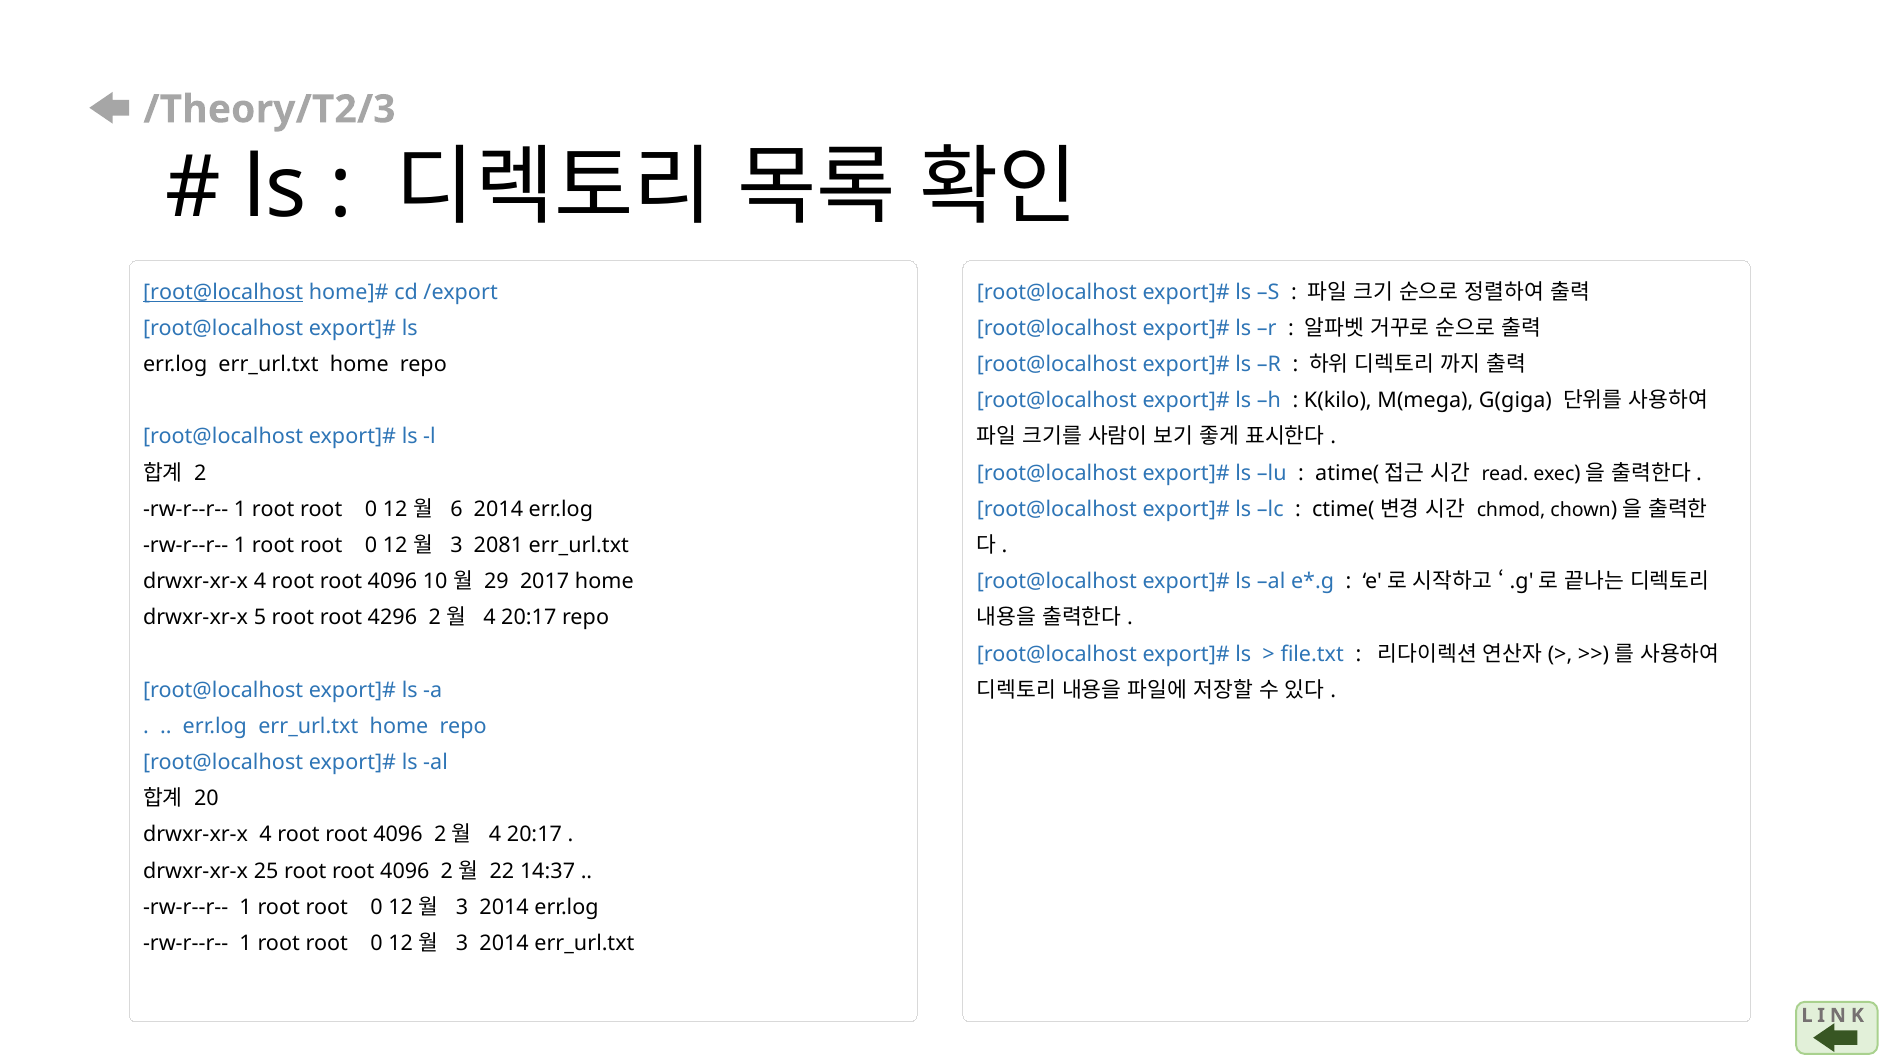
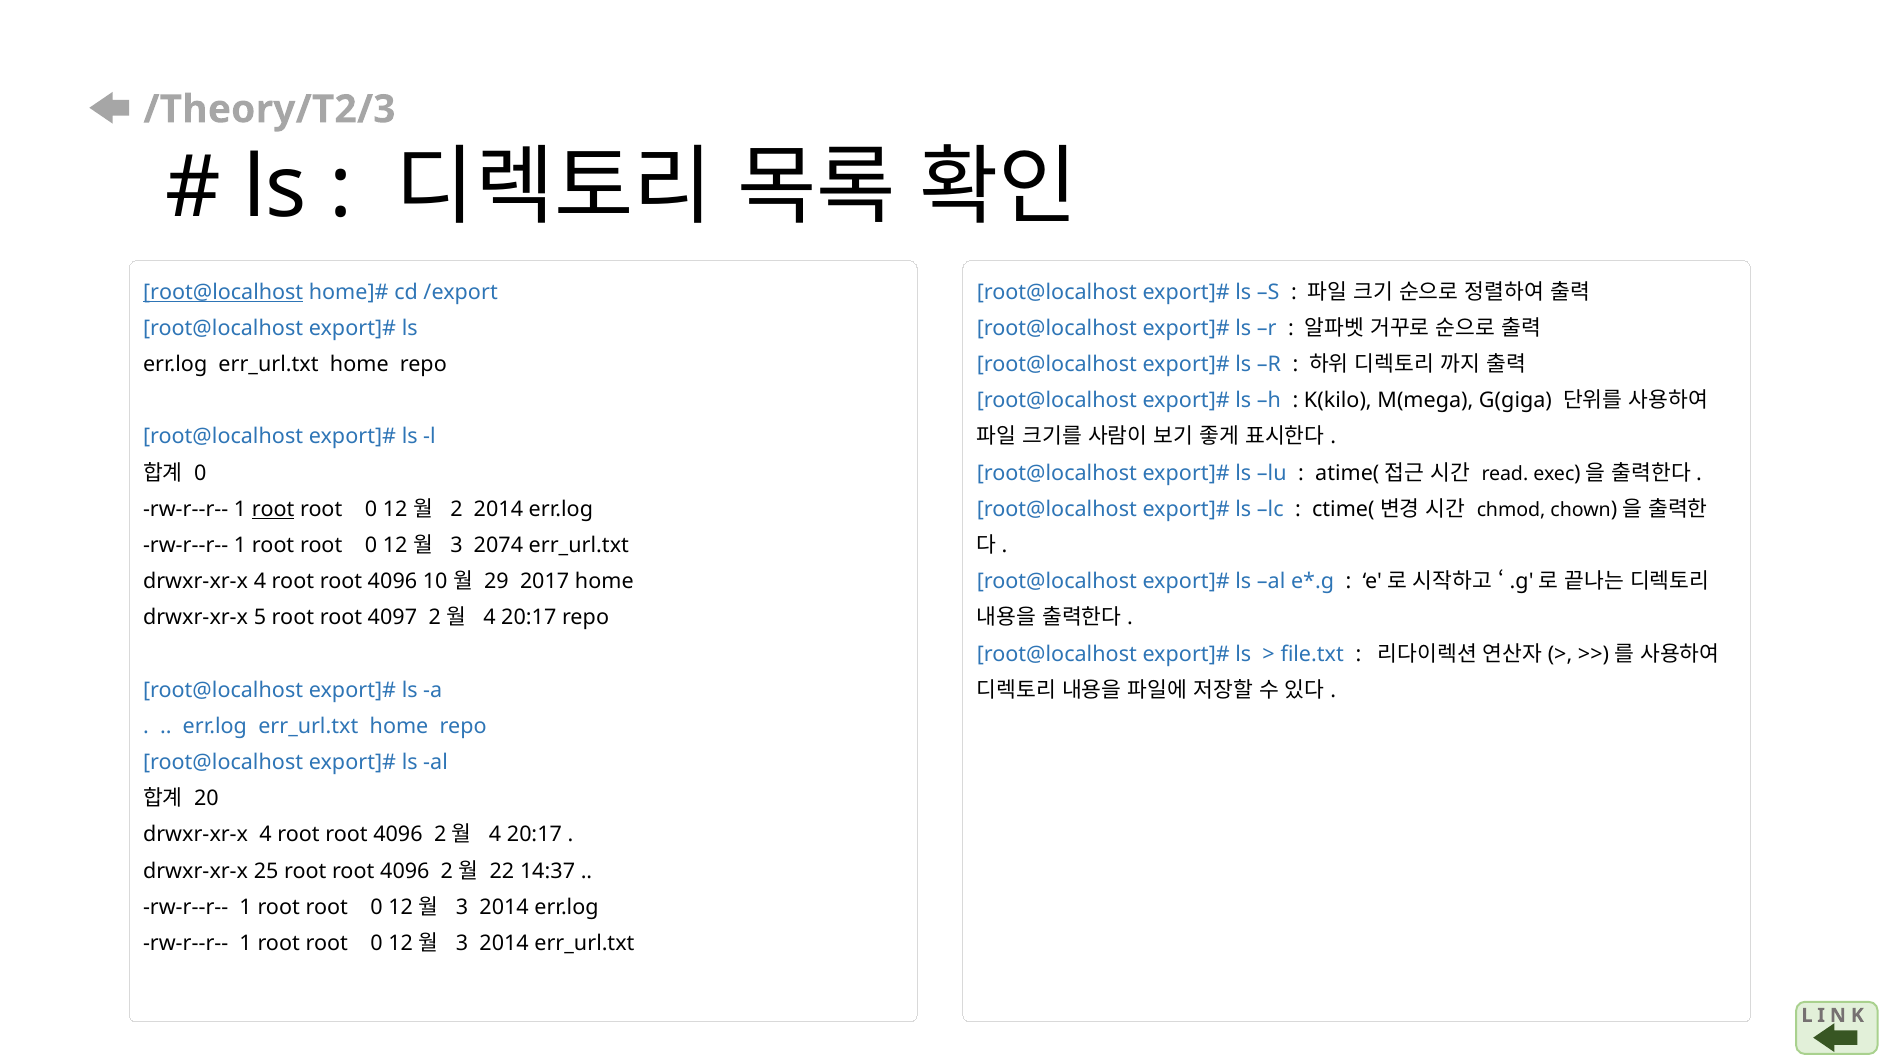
2 at (200, 473): 2 -> 0
root at (273, 509) underline: none -> present
6 at (456, 509): 6 -> 2
2081: 2081 -> 2074
4296: 4296 -> 4097
